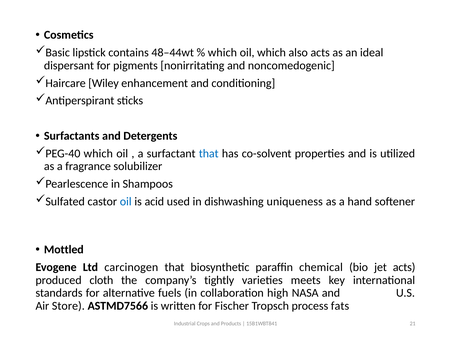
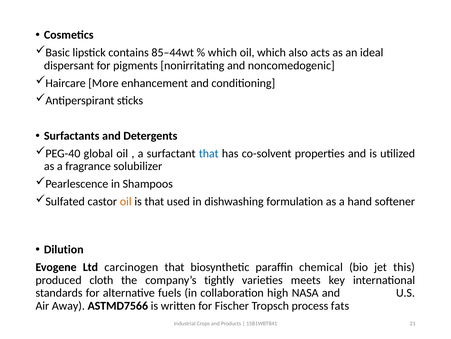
48–44wt: 48–44wt -> 85–44wt
Wiley: Wiley -> More
which at (98, 153): which -> global
oil at (126, 201) colour: blue -> orange
is acid: acid -> that
uniqueness: uniqueness -> formulation
Mottled: Mottled -> Dilution
jet acts: acts -> this
Store: Store -> Away
